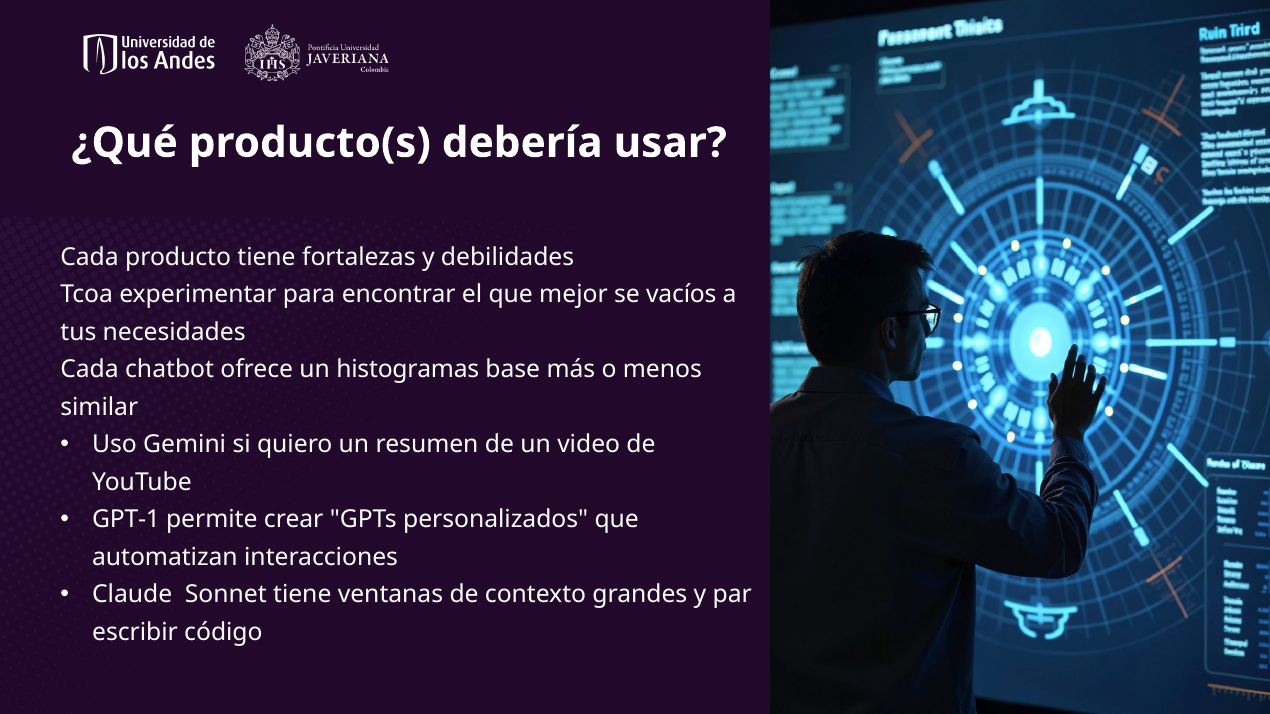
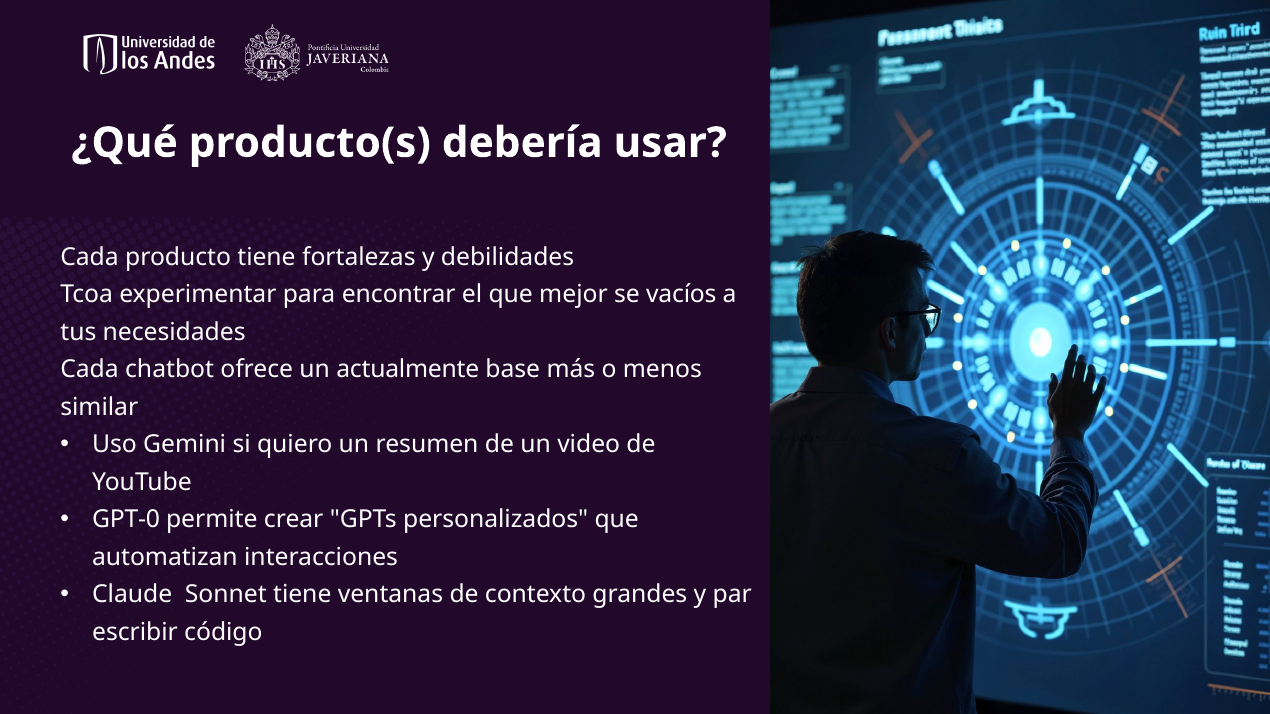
histogramas: histogramas -> actualmente
GPT-1: GPT-1 -> GPT-0
